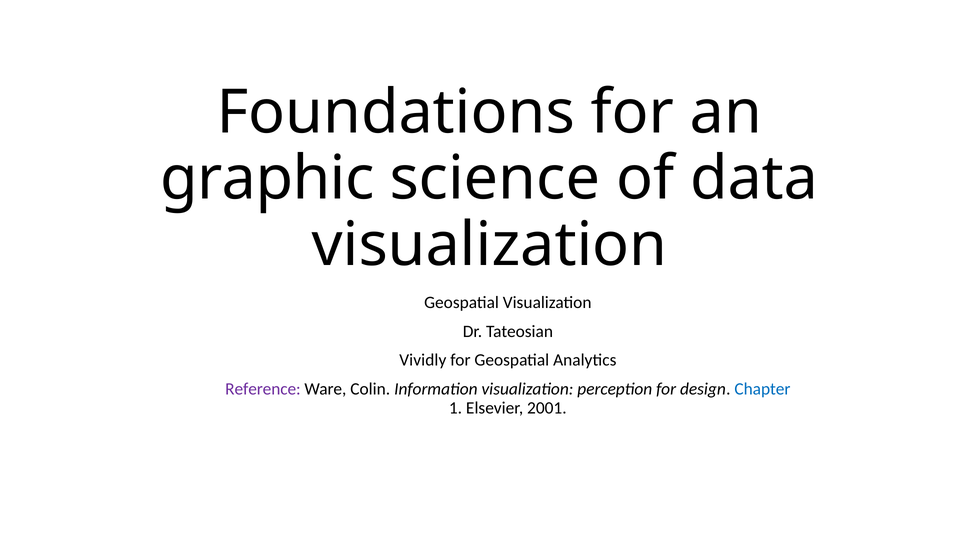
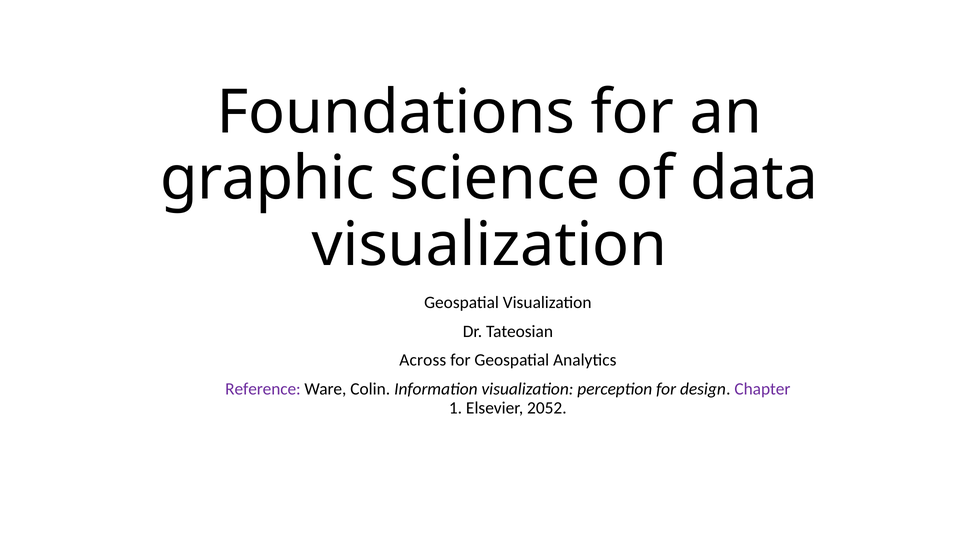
Vividly: Vividly -> Across
Chapter colour: blue -> purple
2001: 2001 -> 2052
